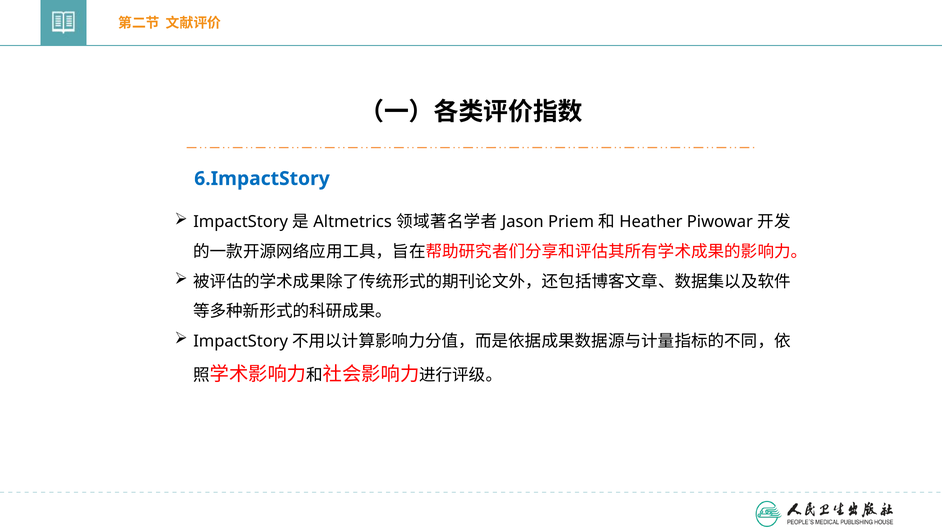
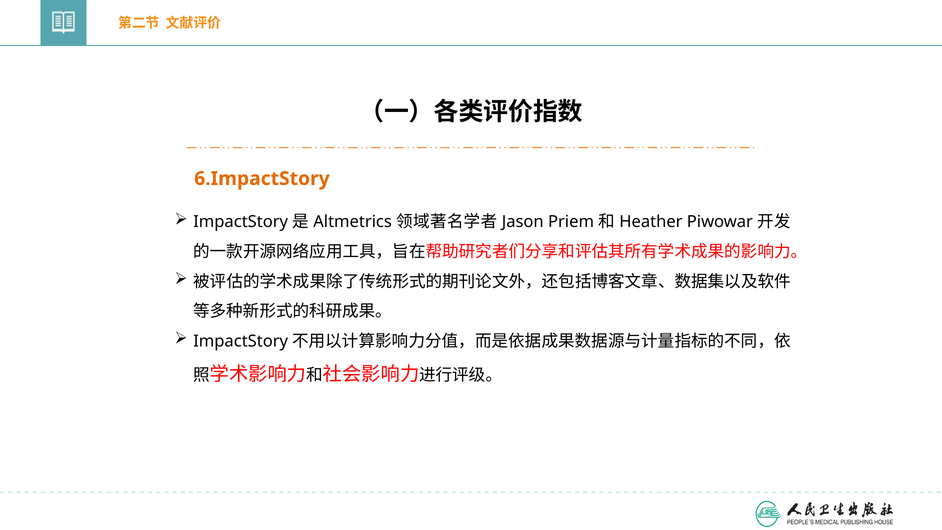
6.ImpactStory colour: blue -> orange
